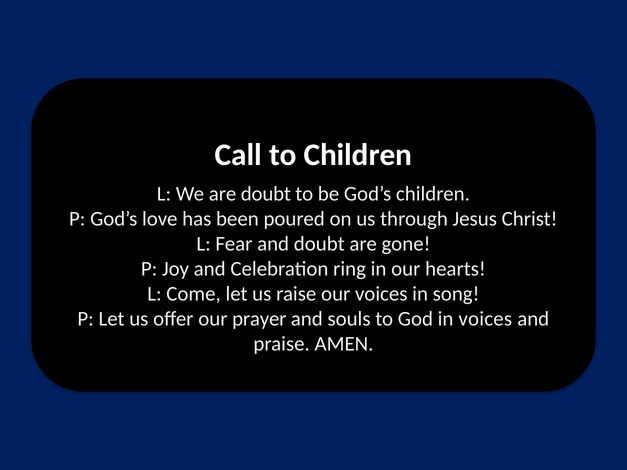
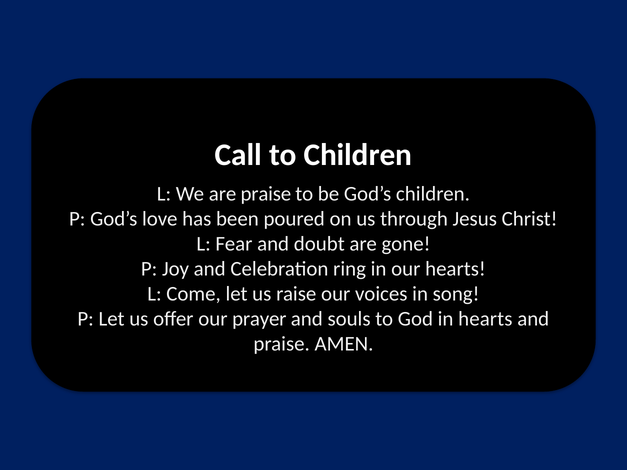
are doubt: doubt -> praise
in voices: voices -> hearts
